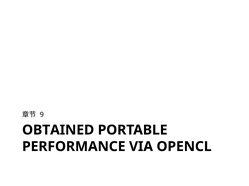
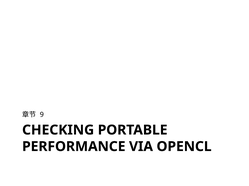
OBTAINED: OBTAINED -> CHECKING
